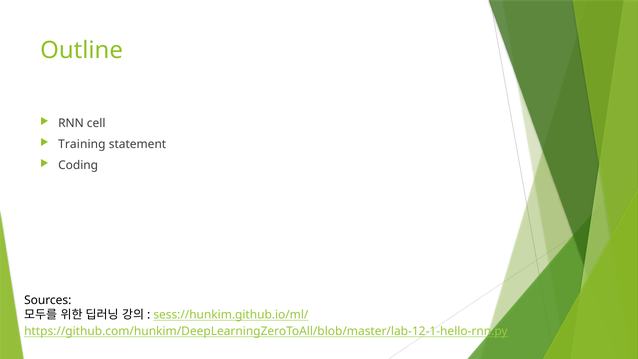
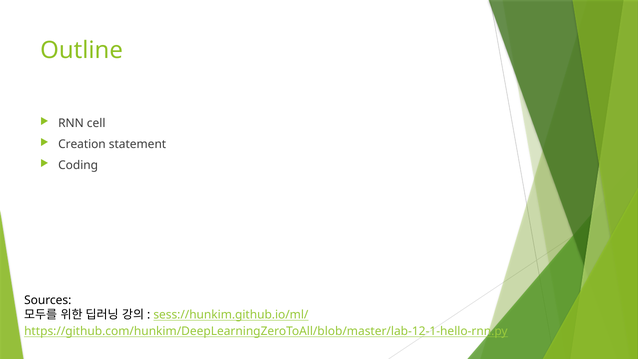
Training: Training -> Creation
